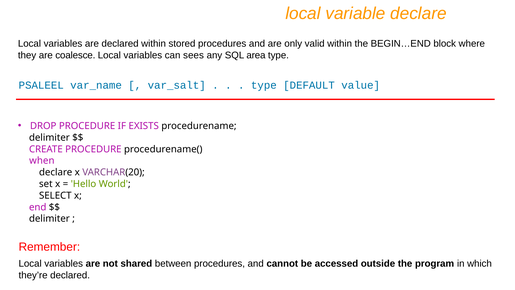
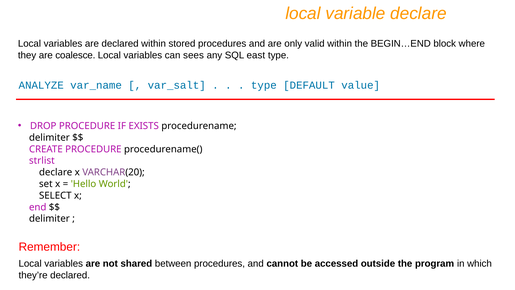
area: area -> east
PSALEEL: PSALEEL -> ANALYZE
when: when -> strlist
